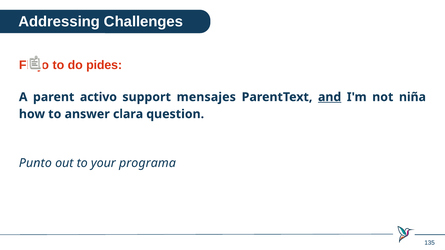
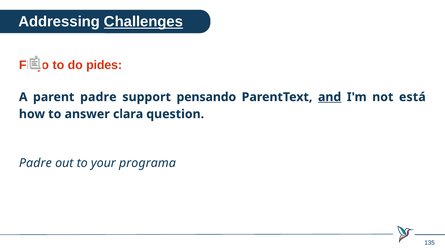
Challenges underline: none -> present
parent activo: activo -> padre
mensajes: mensajes -> pensando
niña: niña -> está
Punto at (35, 163): Punto -> Padre
